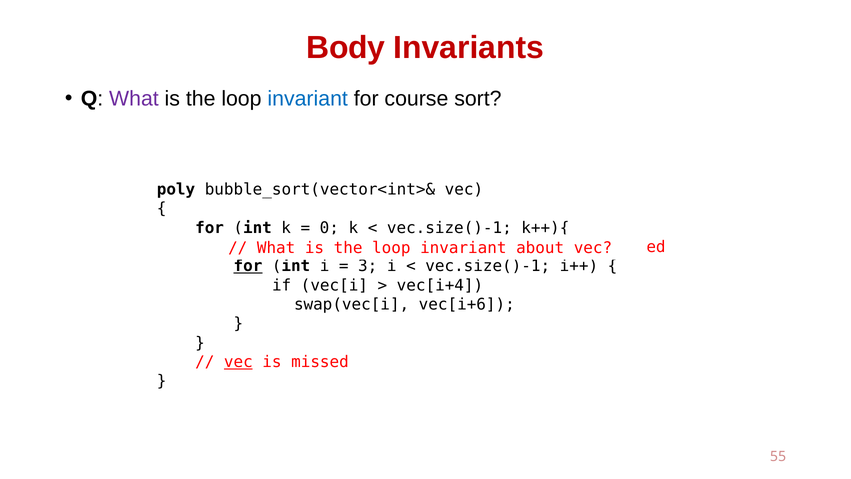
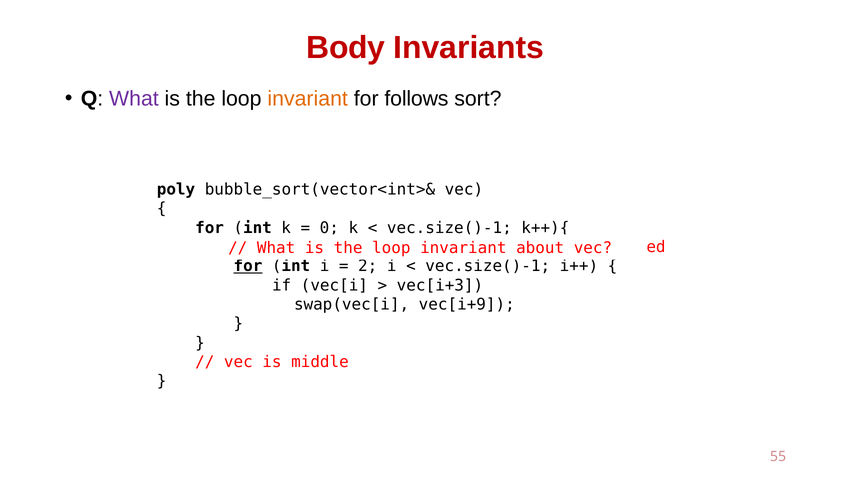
invariant at (308, 99) colour: blue -> orange
course: course -> follows
3: 3 -> 2
vec[i+4: vec[i+4 -> vec[i+3
vec[i+6: vec[i+6 -> vec[i+9
vec at (238, 362) underline: present -> none
missed: missed -> middle
